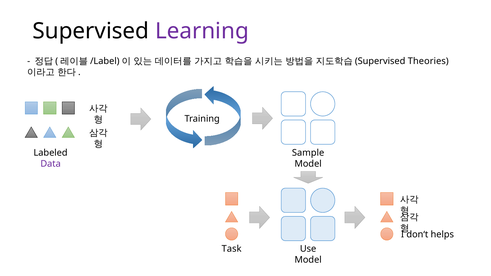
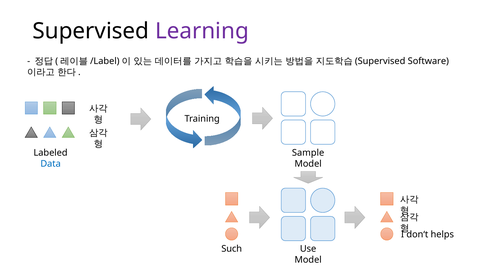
Theories: Theories -> Software
Data colour: purple -> blue
Task: Task -> Such
